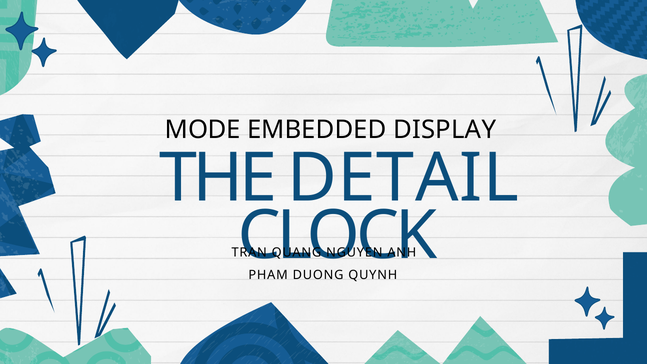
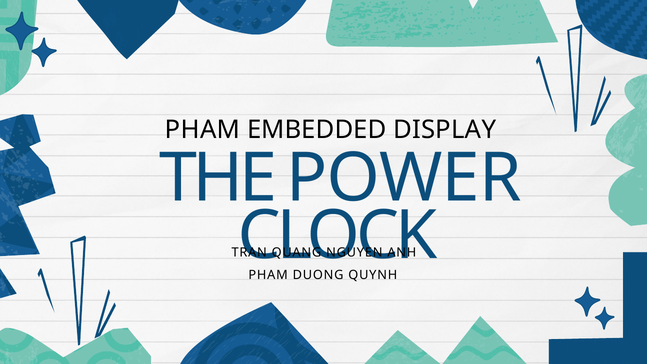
MODE at (203, 130): MODE -> PHAM
DETAIL: DETAIL -> POWER
